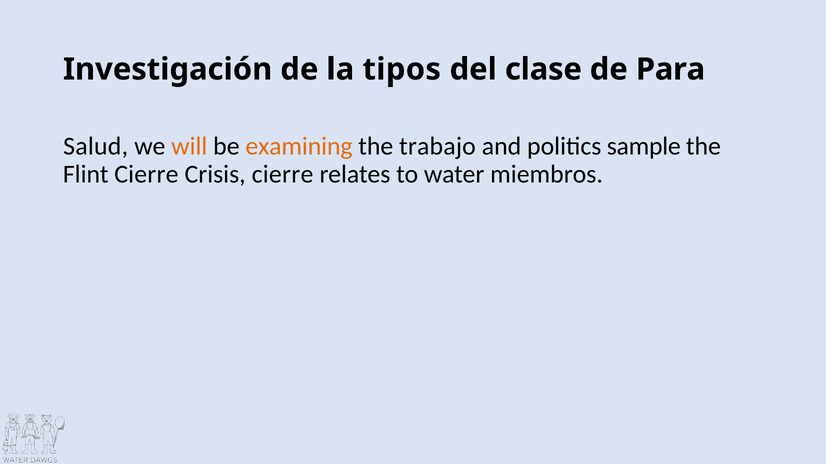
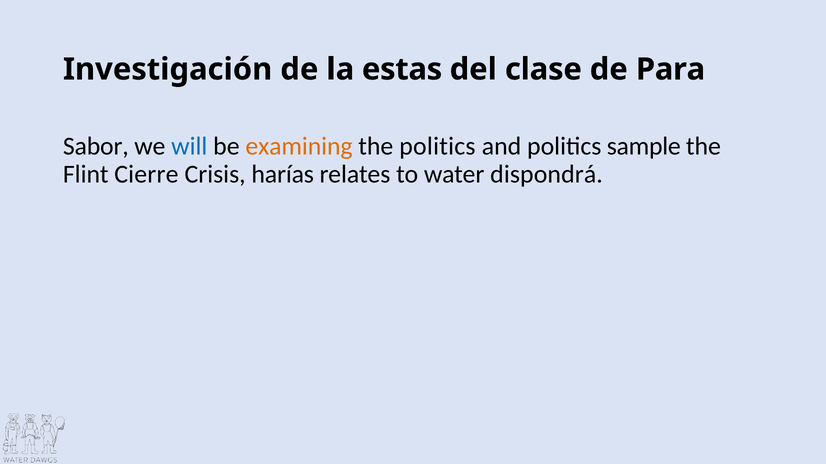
tipos: tipos -> estas
Salud: Salud -> Sabor
will colour: orange -> blue
the trabajo: trabajo -> politics
Crisis cierre: cierre -> harías
miembros: miembros -> dispondrá
